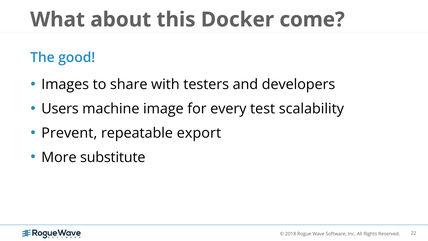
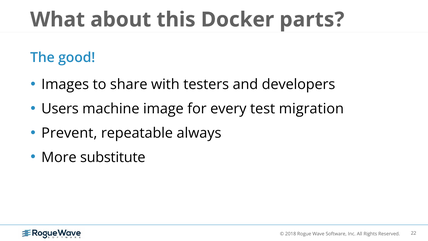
come: come -> parts
scalability: scalability -> migration
export: export -> always
